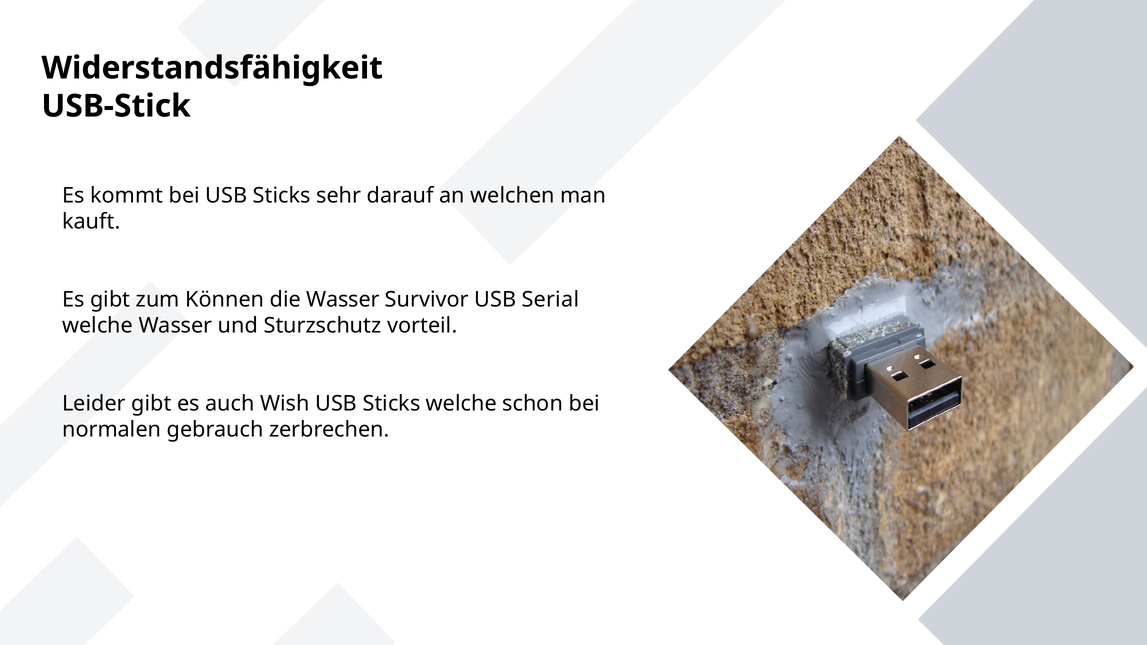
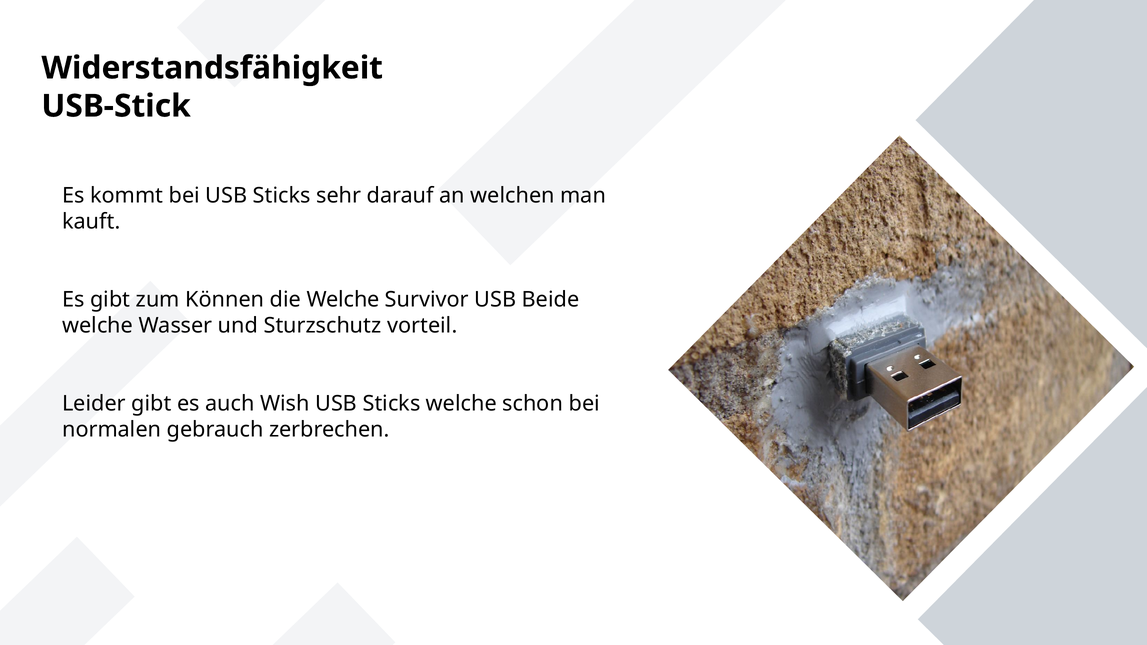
die Wasser: Wasser -> Welche
Serial: Serial -> Beide
